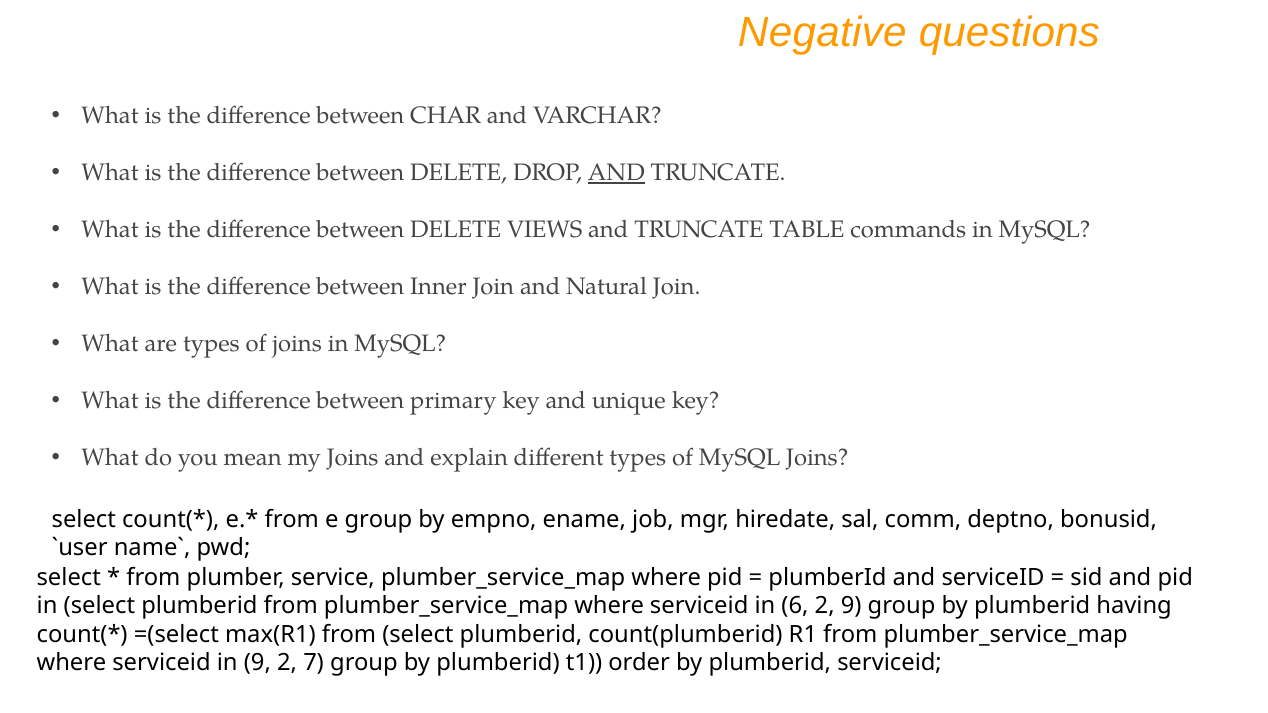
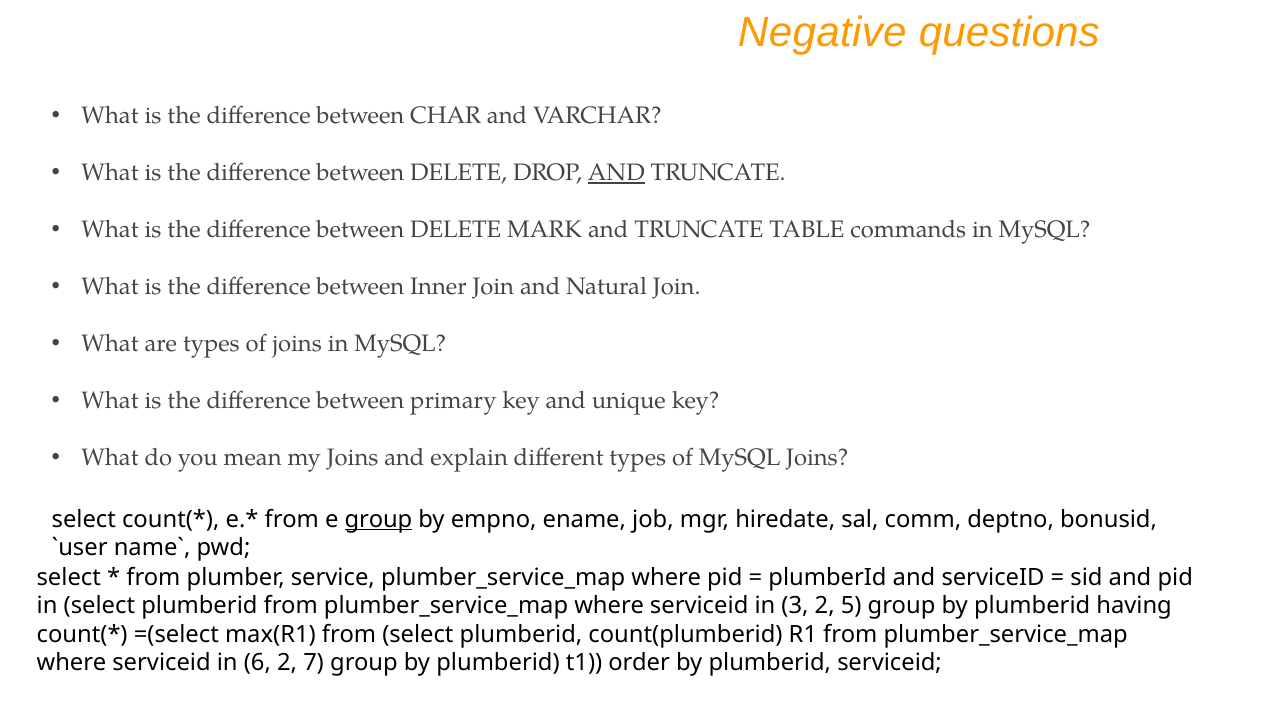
VIEWS: VIEWS -> MARK
group at (378, 519) underline: none -> present
6: 6 -> 3
2 9: 9 -> 5
in 9: 9 -> 6
